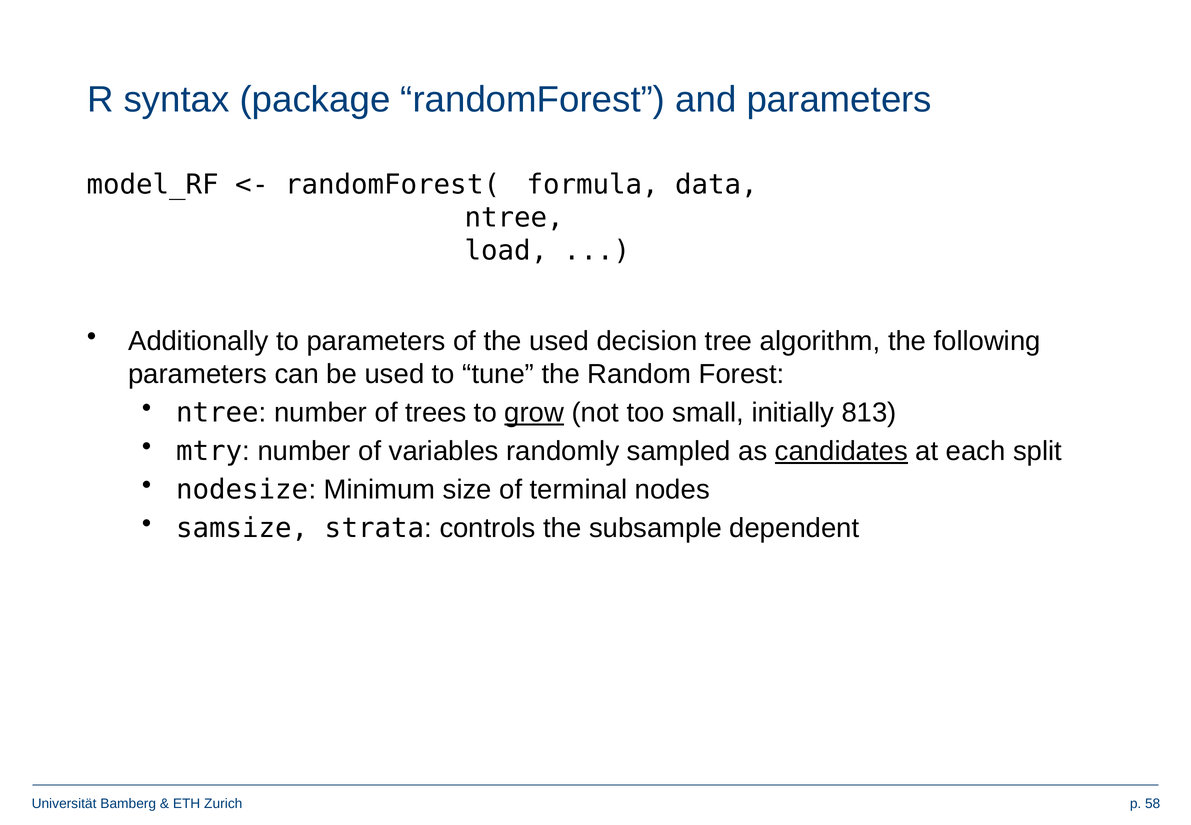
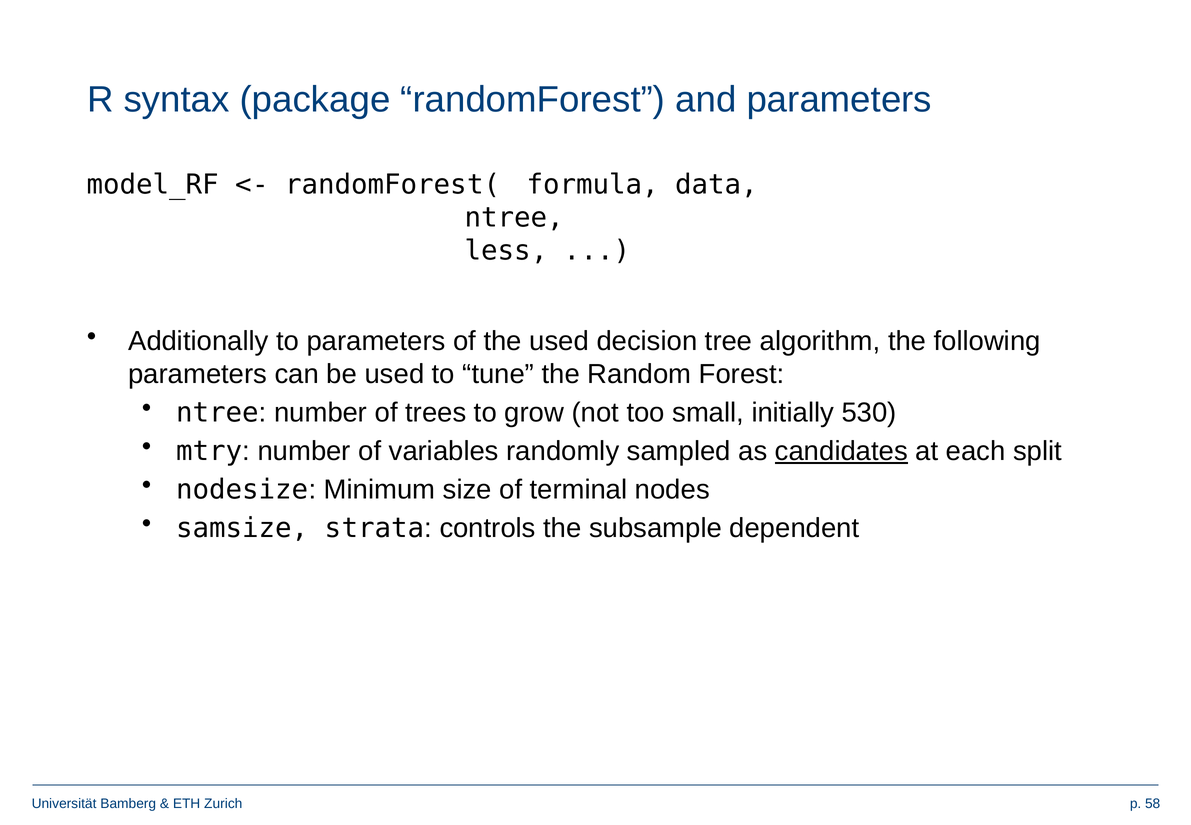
load: load -> less
grow underline: present -> none
813: 813 -> 530
